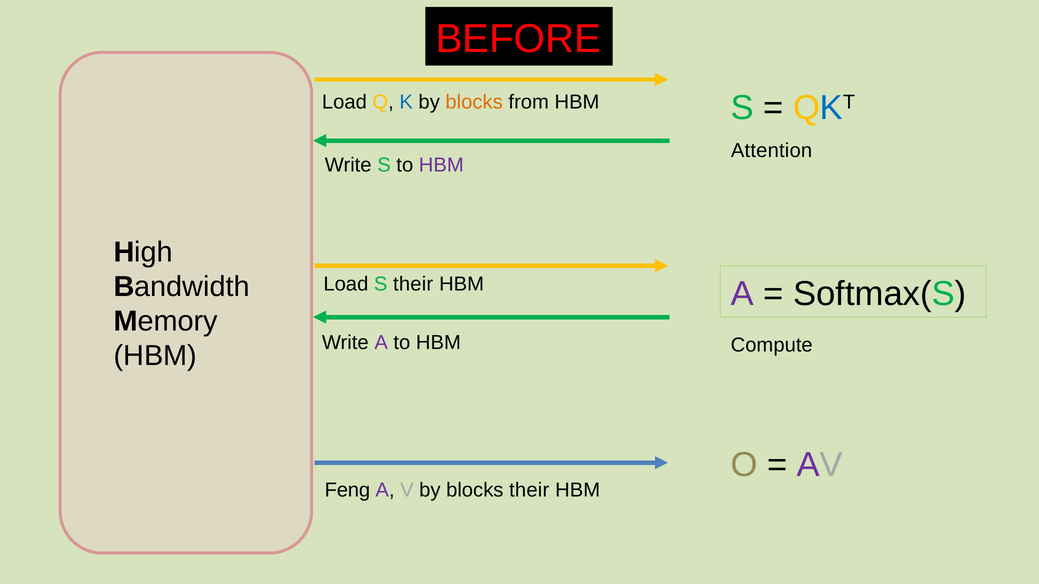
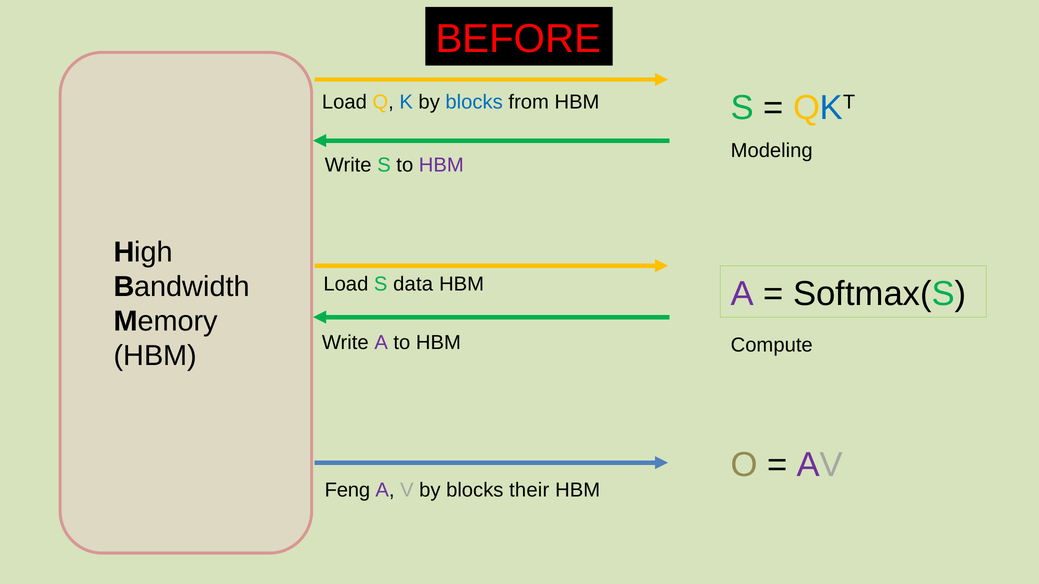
blocks at (474, 102) colour: orange -> blue
Attention: Attention -> Modeling
S their: their -> data
